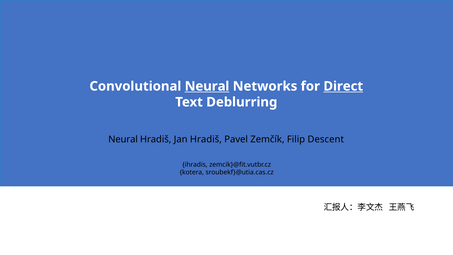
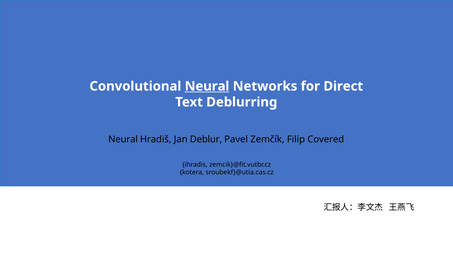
Direct underline: present -> none
Jan Hradiš: Hradiš -> Deblur
Descent: Descent -> Covered
